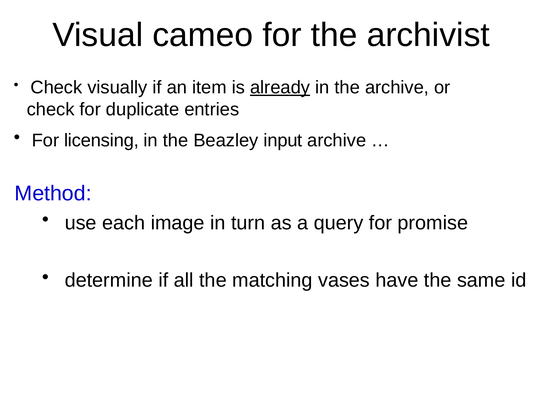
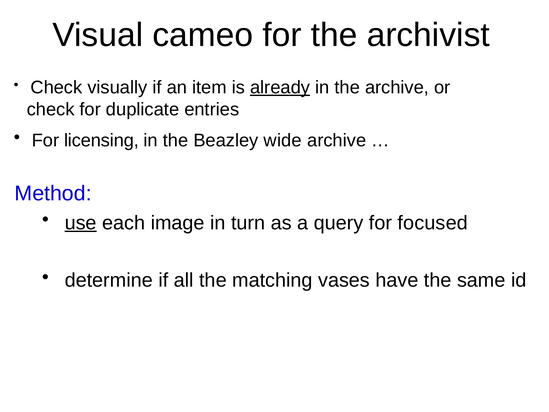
input: input -> wide
use underline: none -> present
promise: promise -> focused
